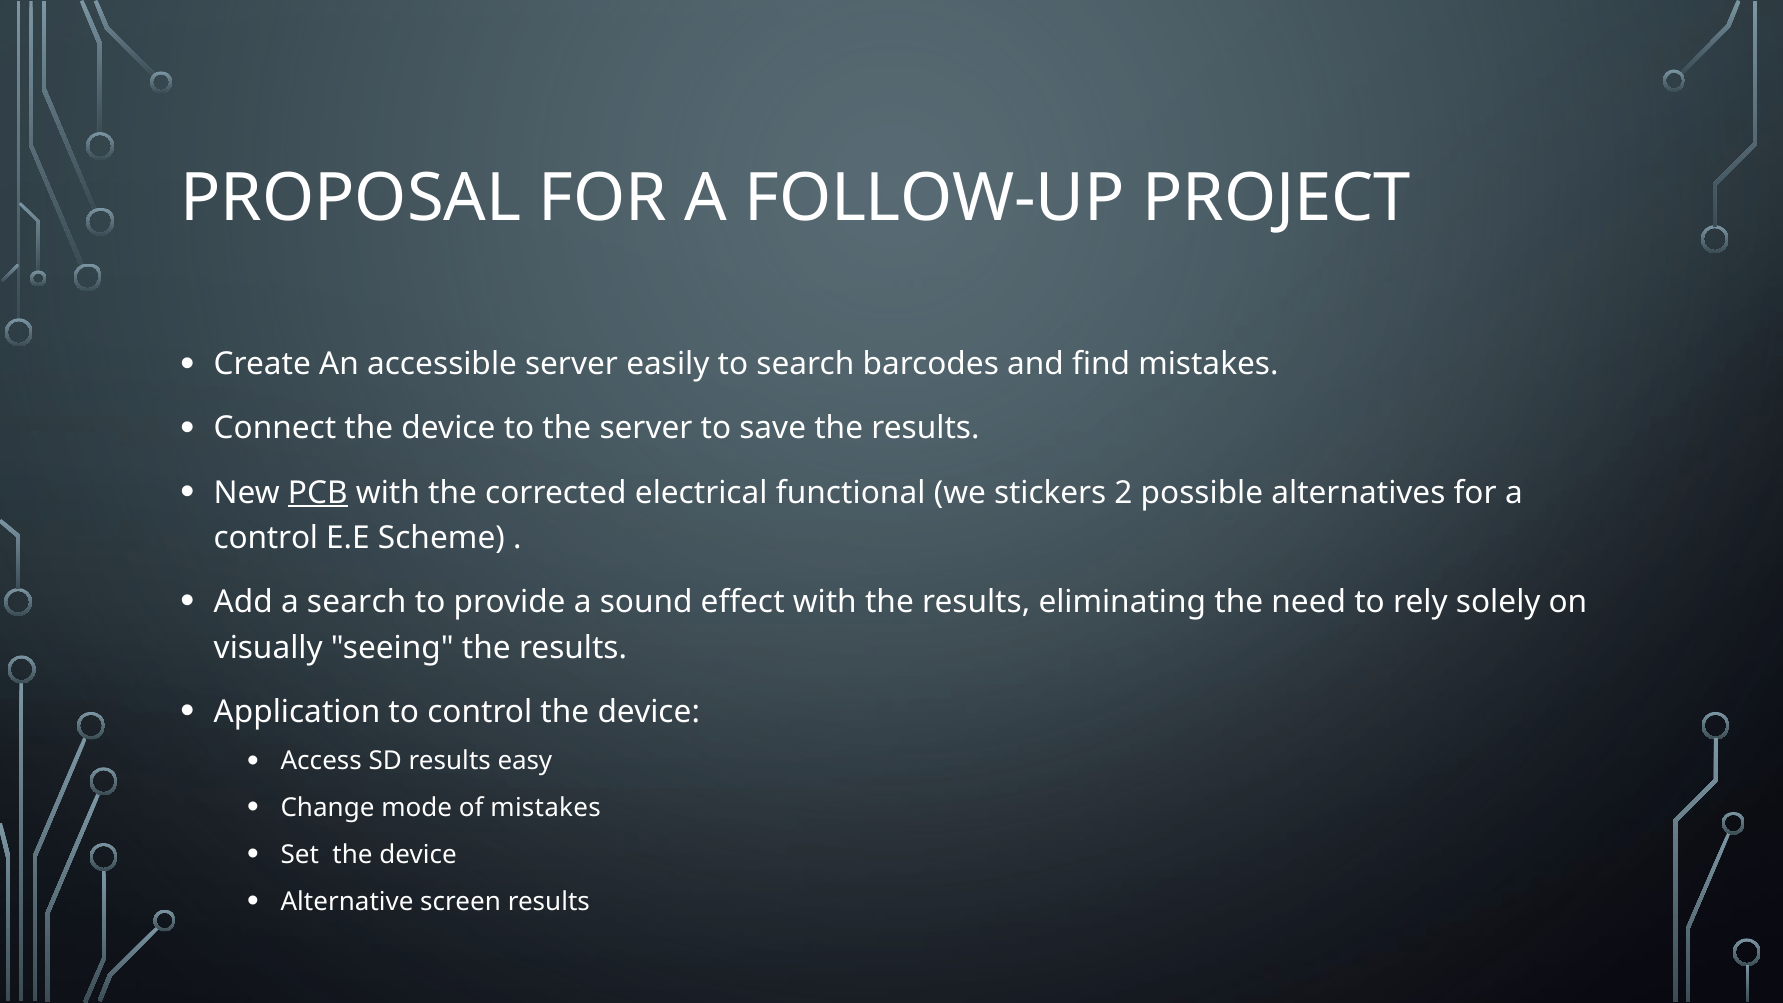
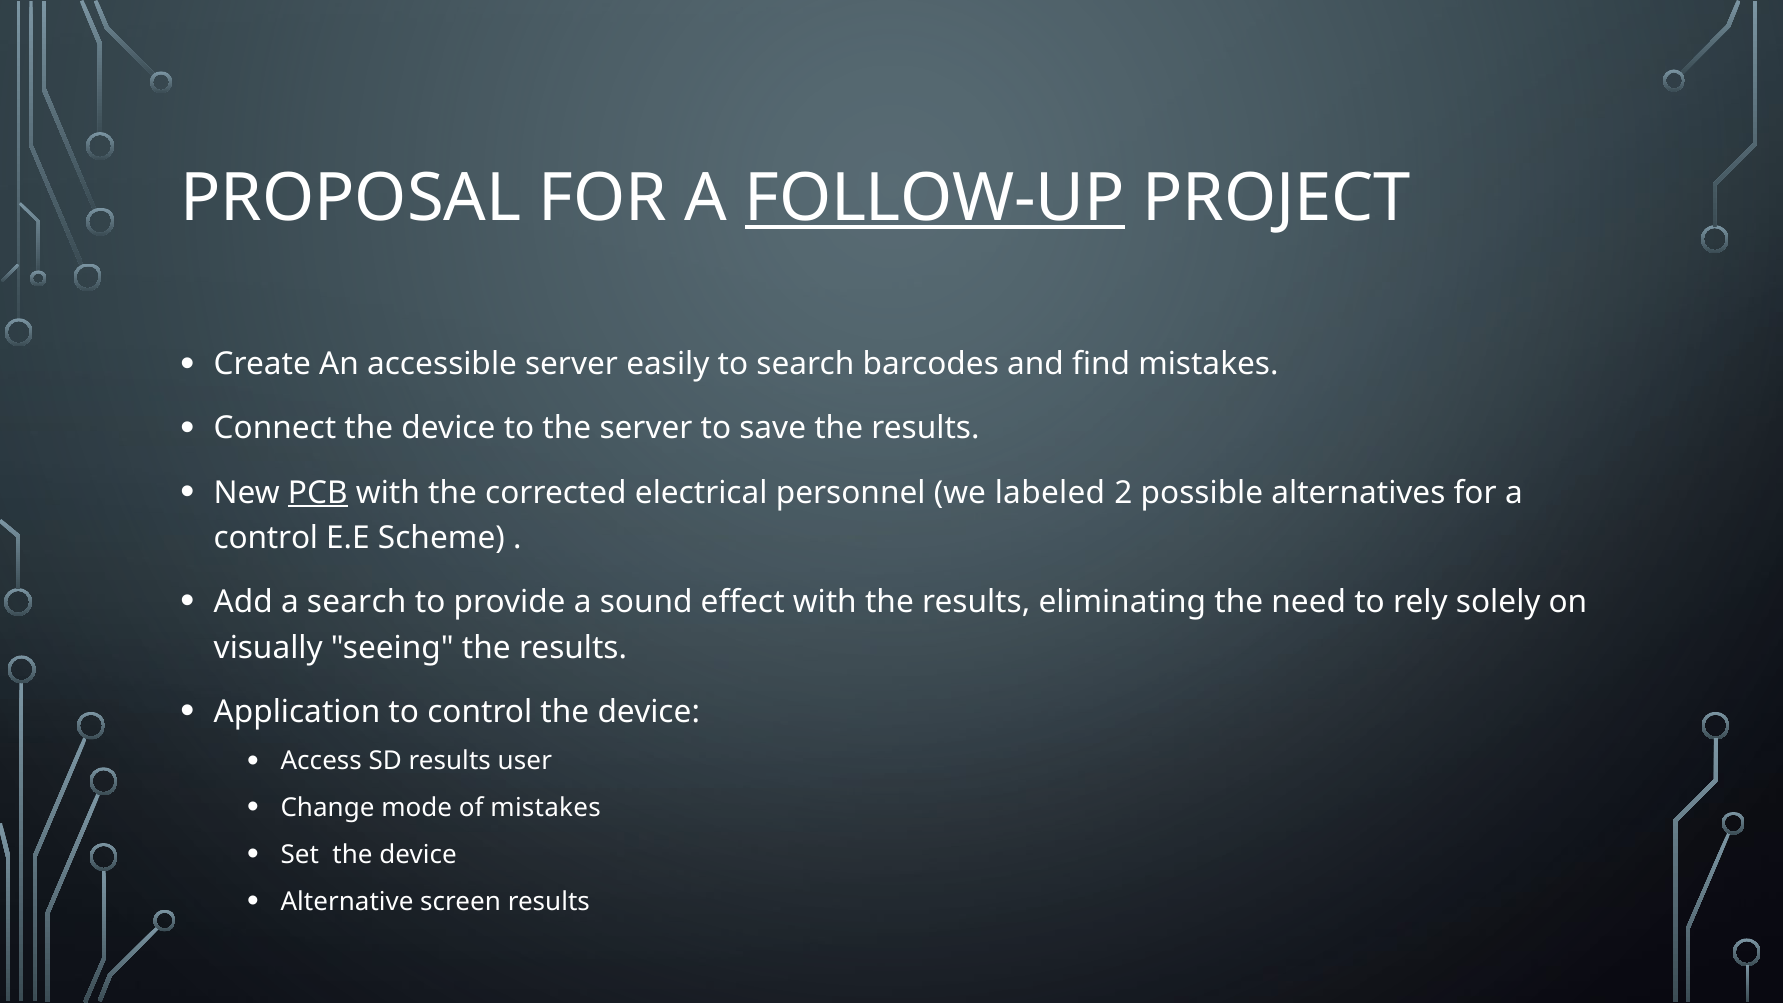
FOLLOW-UP underline: none -> present
functional: functional -> personnel
stickers: stickers -> labeled
easy: easy -> user
